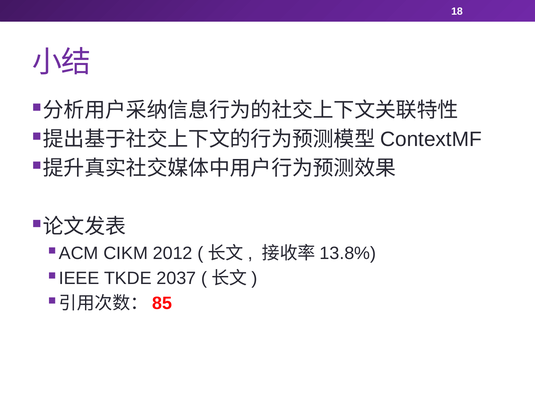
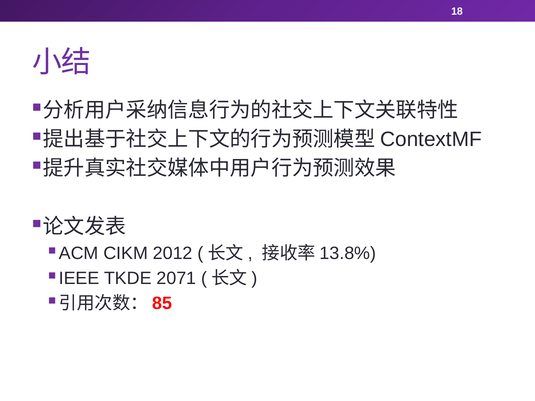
2037: 2037 -> 2071
